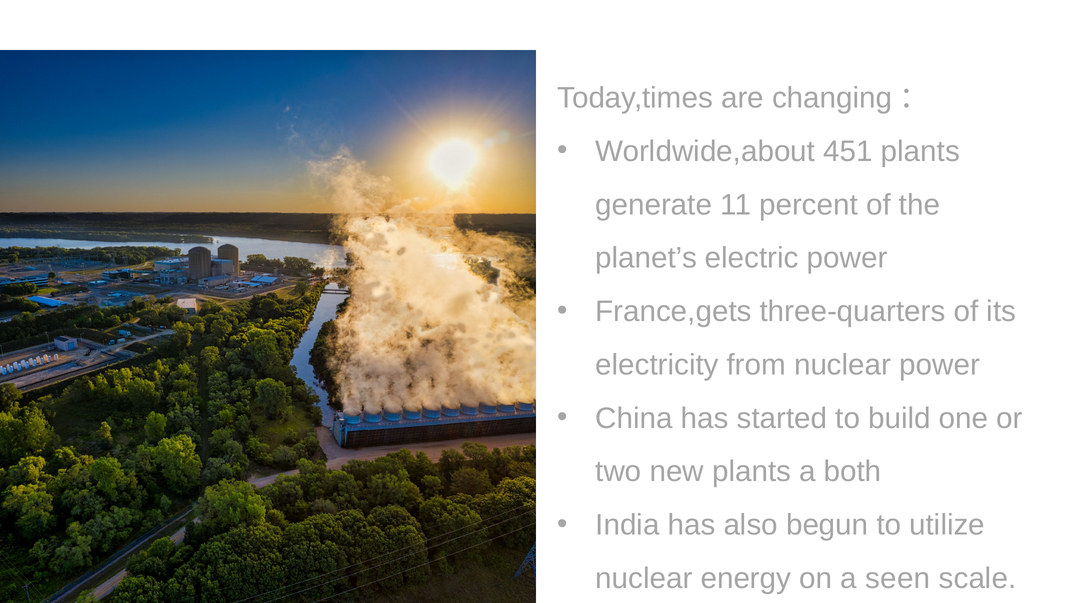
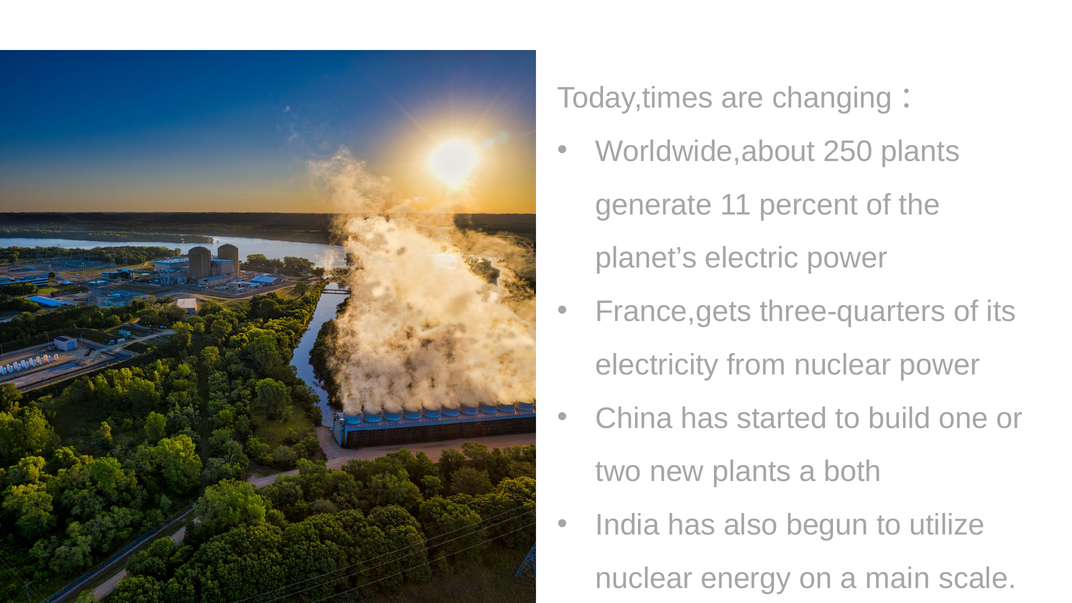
451: 451 -> 250
seen: seen -> main
